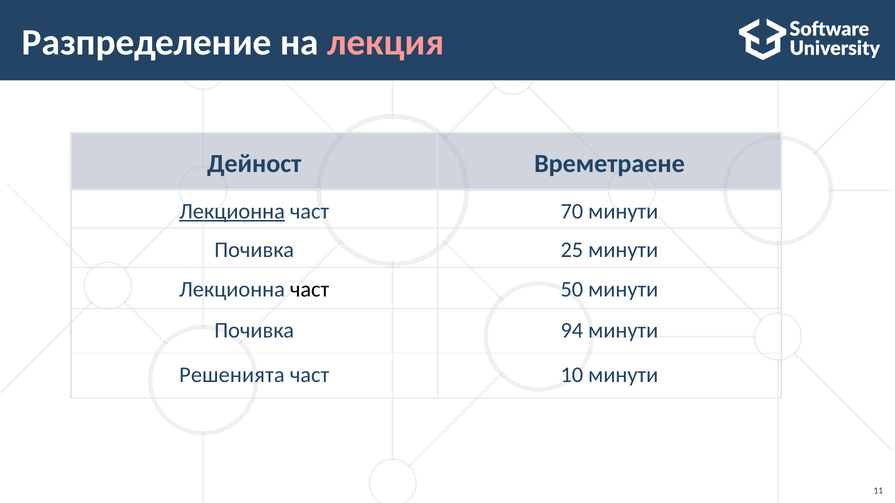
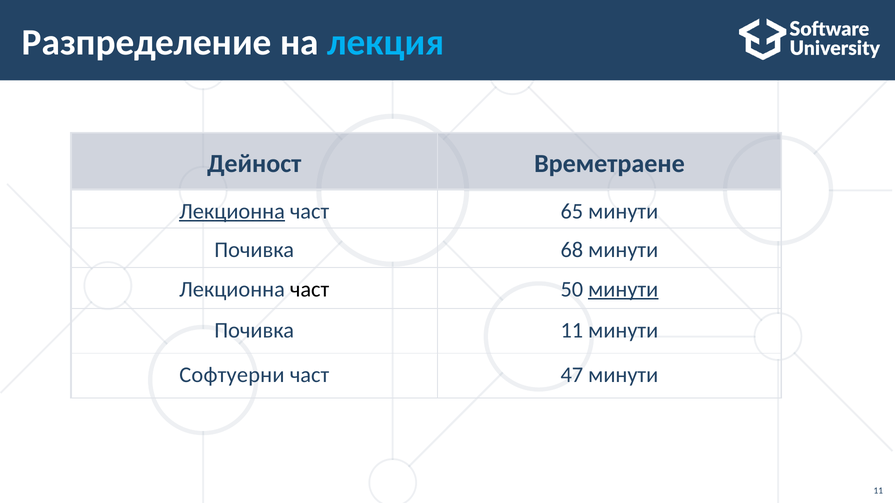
лекция colour: pink -> light blue
70: 70 -> 65
25: 25 -> 68
минути at (623, 289) underline: none -> present
Почивка 94: 94 -> 11
Решенията: Решенията -> Софтуерни
10: 10 -> 47
